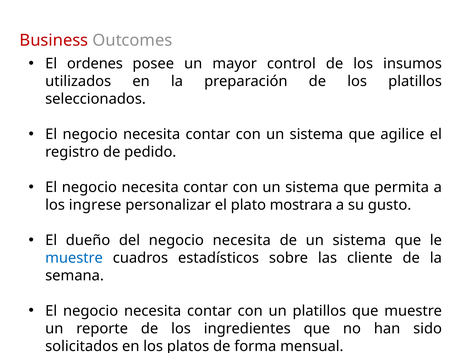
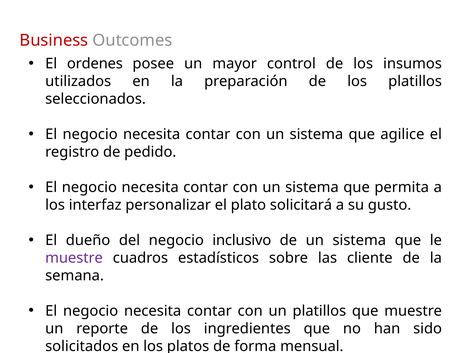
ingrese: ingrese -> interfaz
mostrara: mostrara -> solicitará
del negocio necesita: necesita -> inclusivo
muestre at (74, 258) colour: blue -> purple
